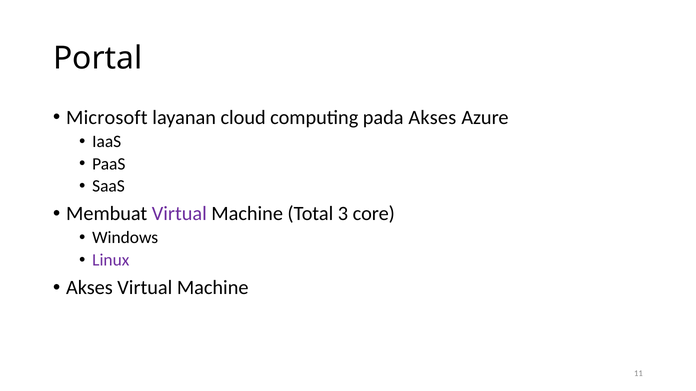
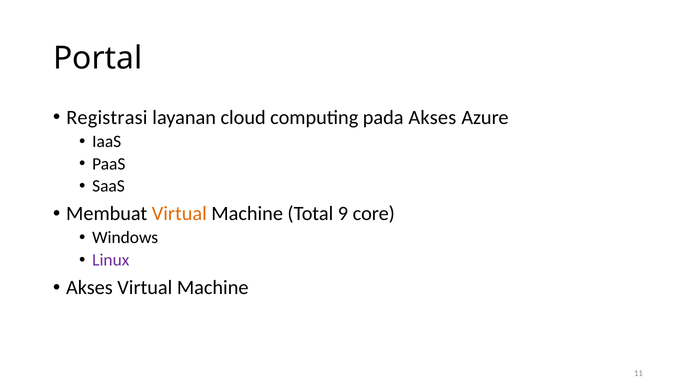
Microsoft: Microsoft -> Registrasi
Virtual at (179, 214) colour: purple -> orange
3: 3 -> 9
